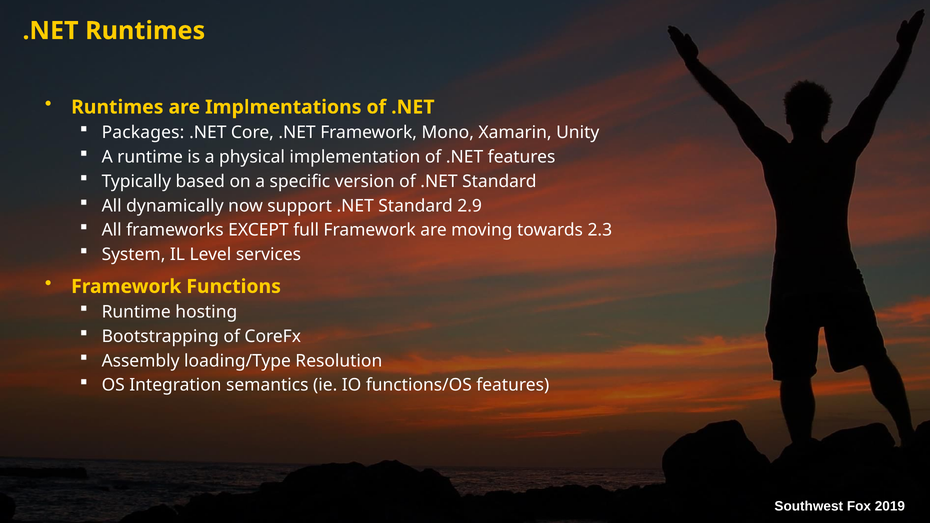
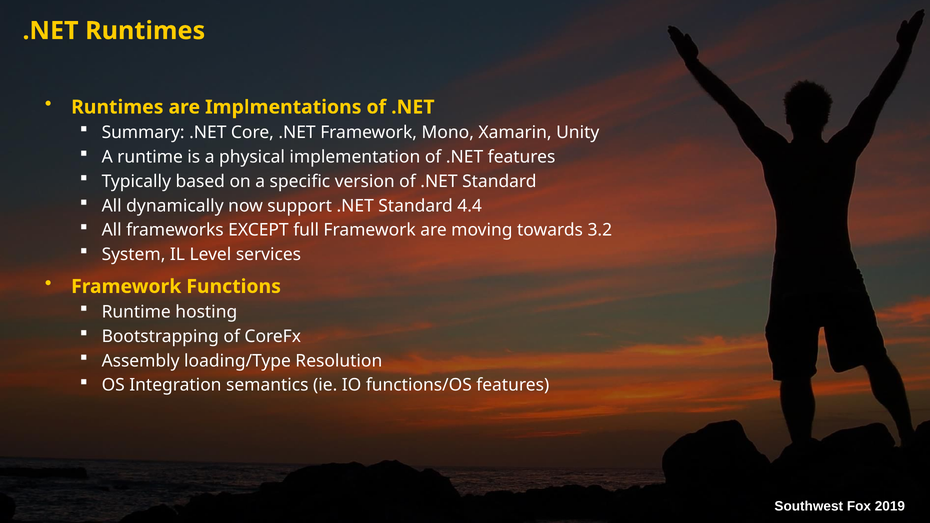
Packages: Packages -> Summary
2.9: 2.9 -> 4.4
2.3: 2.3 -> 3.2
